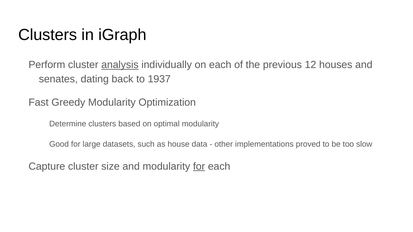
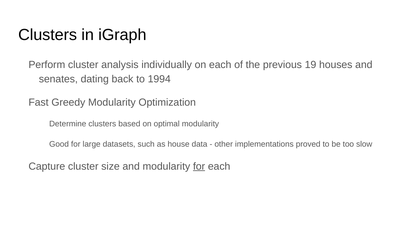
analysis underline: present -> none
12: 12 -> 19
1937: 1937 -> 1994
